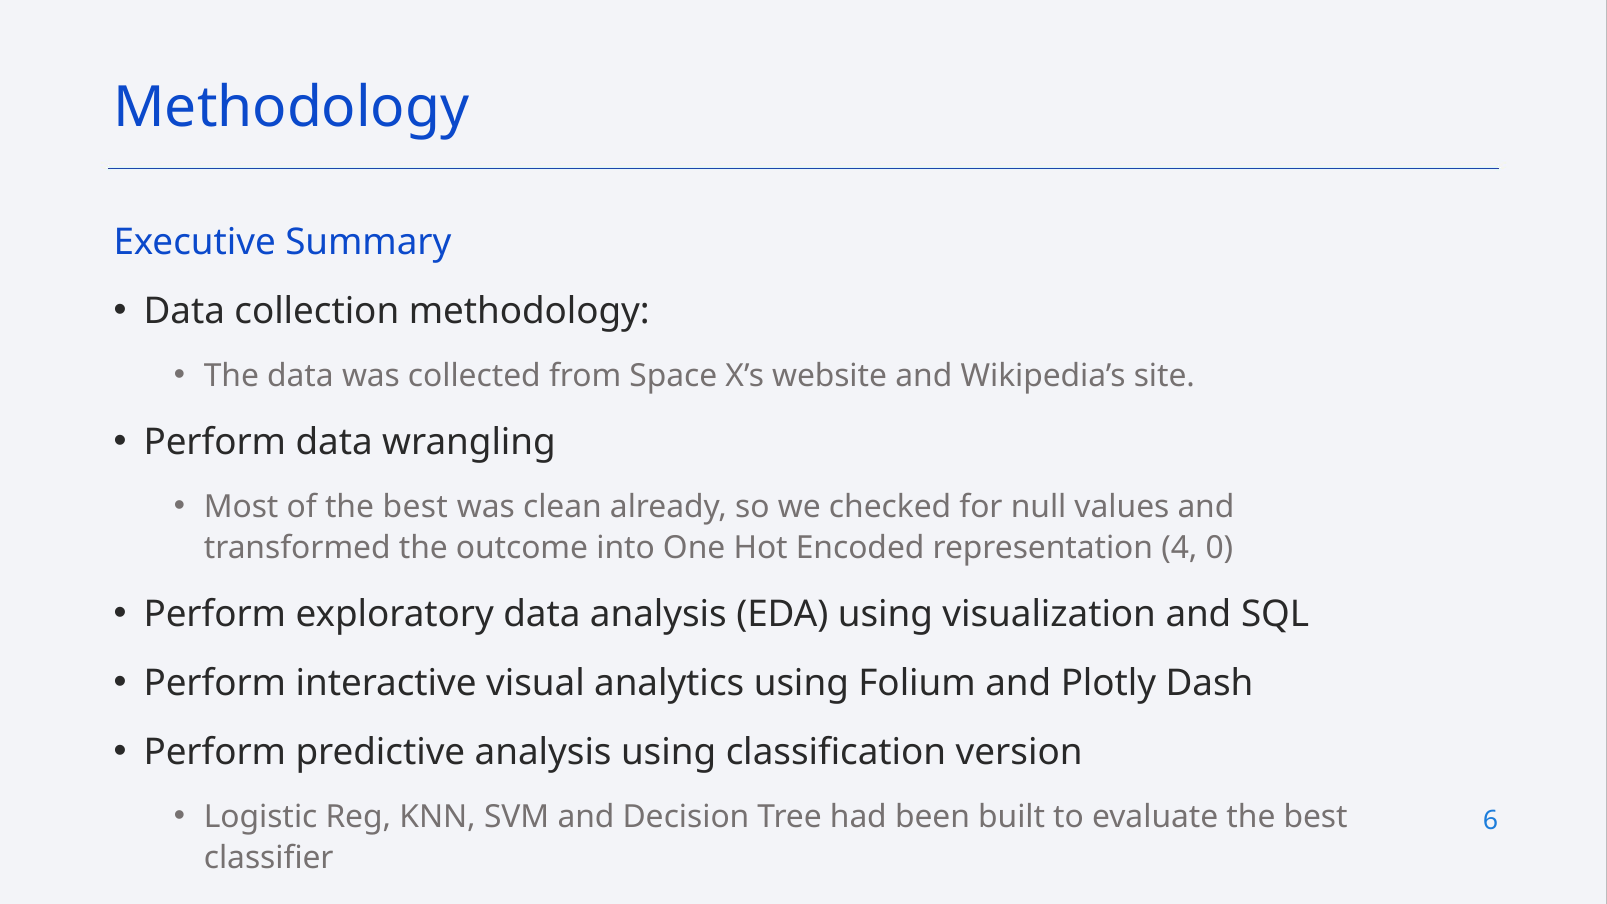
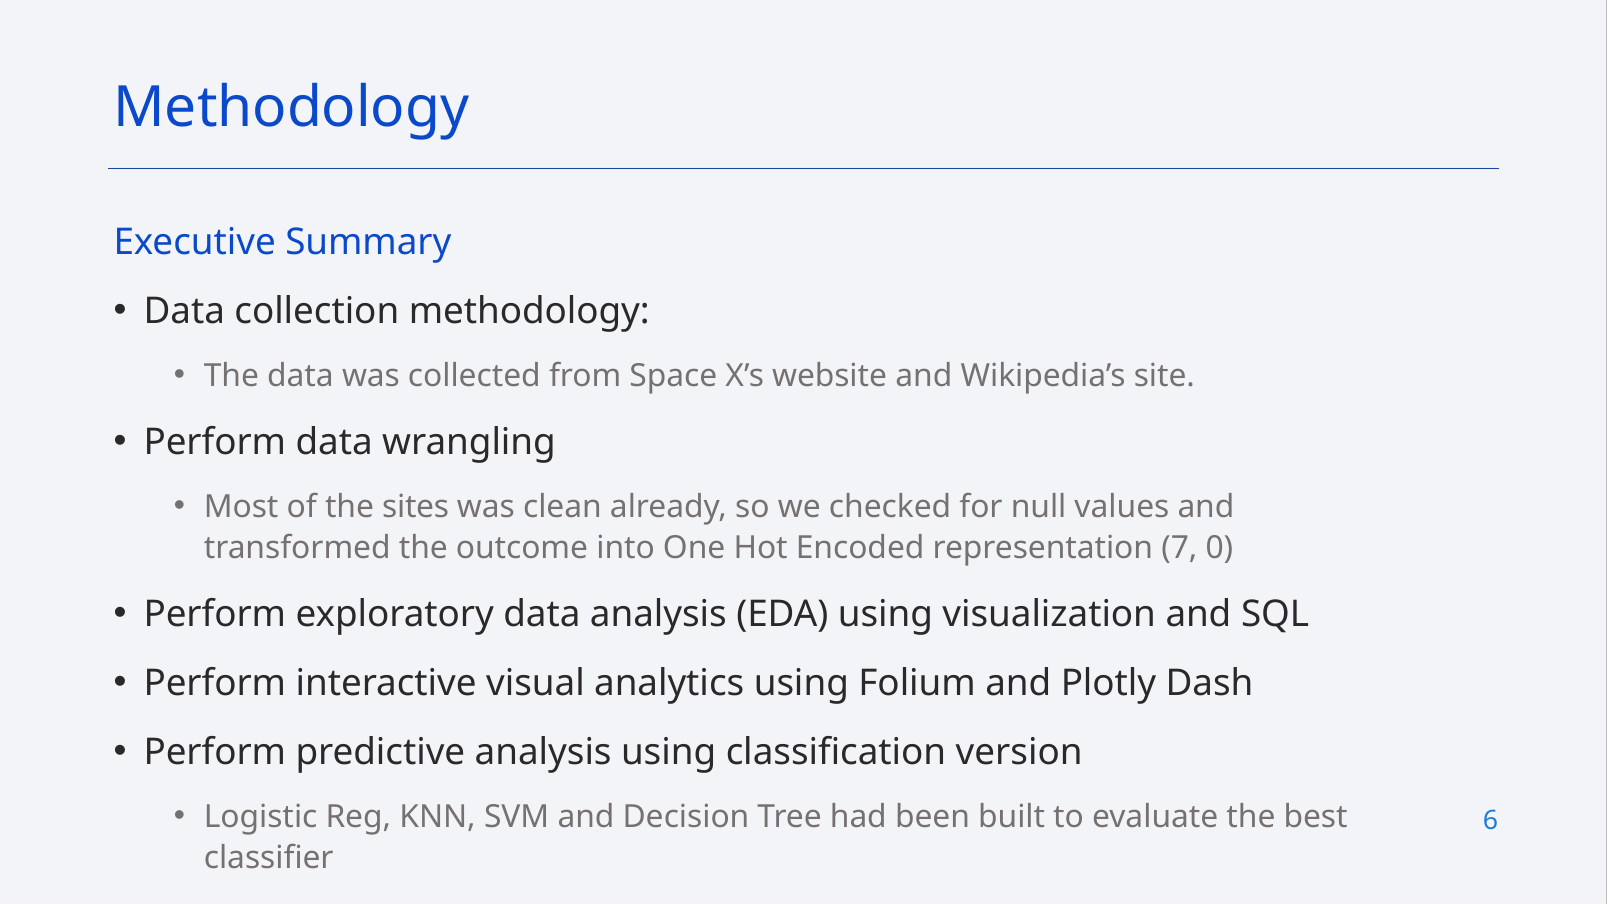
of the best: best -> sites
4: 4 -> 7
